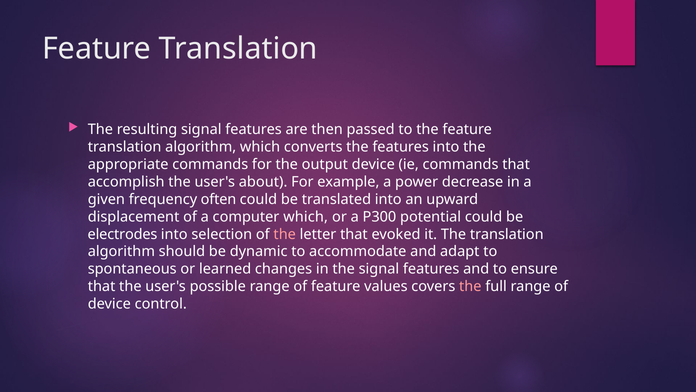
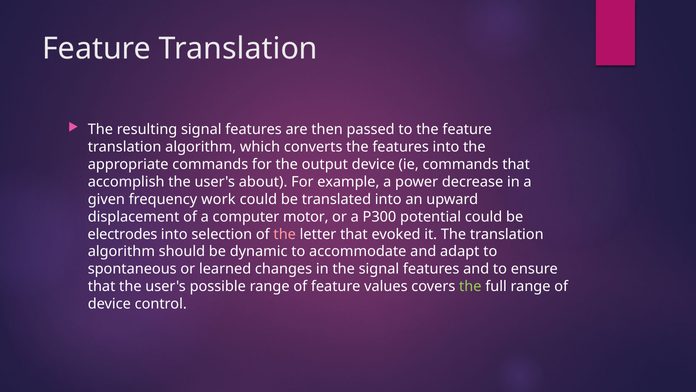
often: often -> work
computer which: which -> motor
the at (470, 286) colour: pink -> light green
